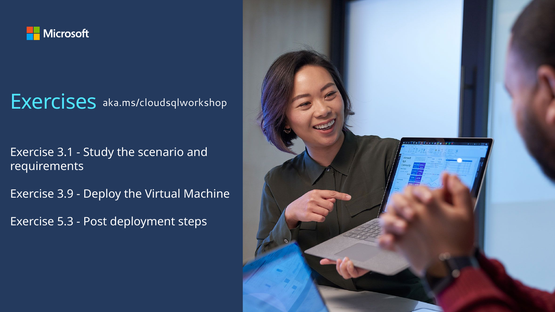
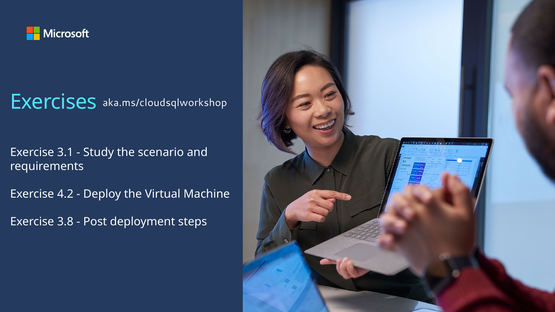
3.9: 3.9 -> 4.2
5.3: 5.3 -> 3.8
